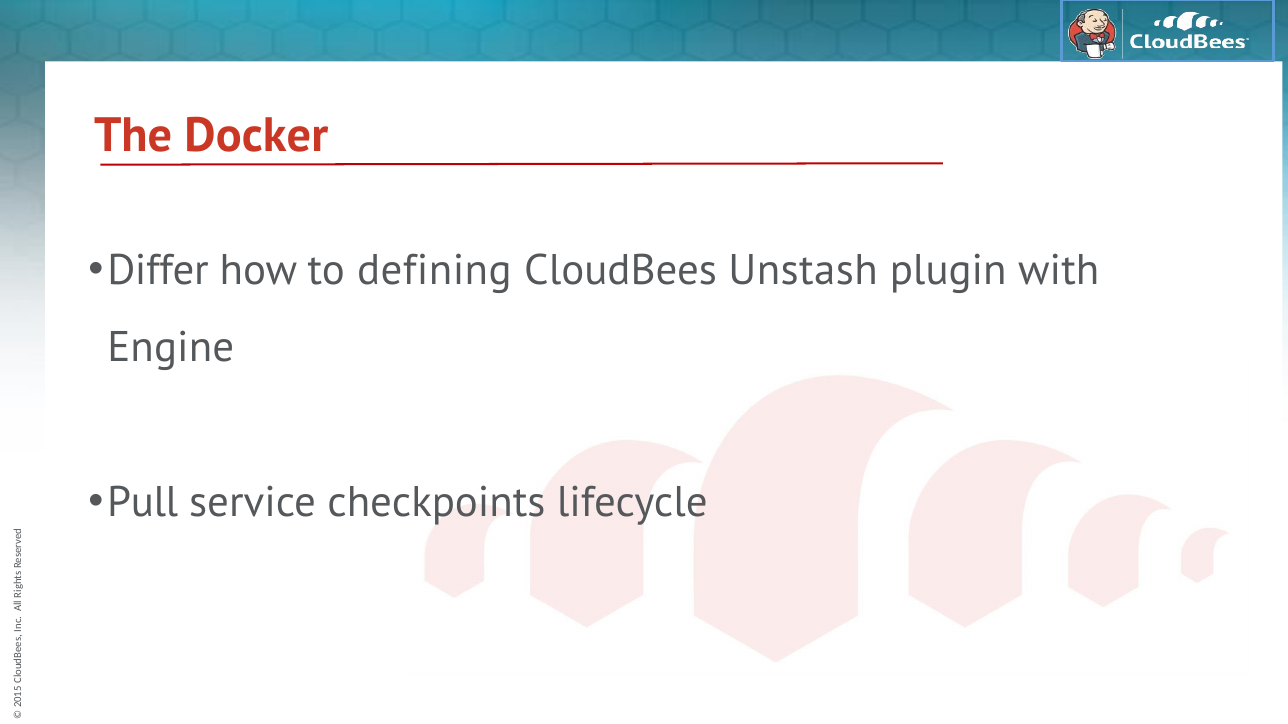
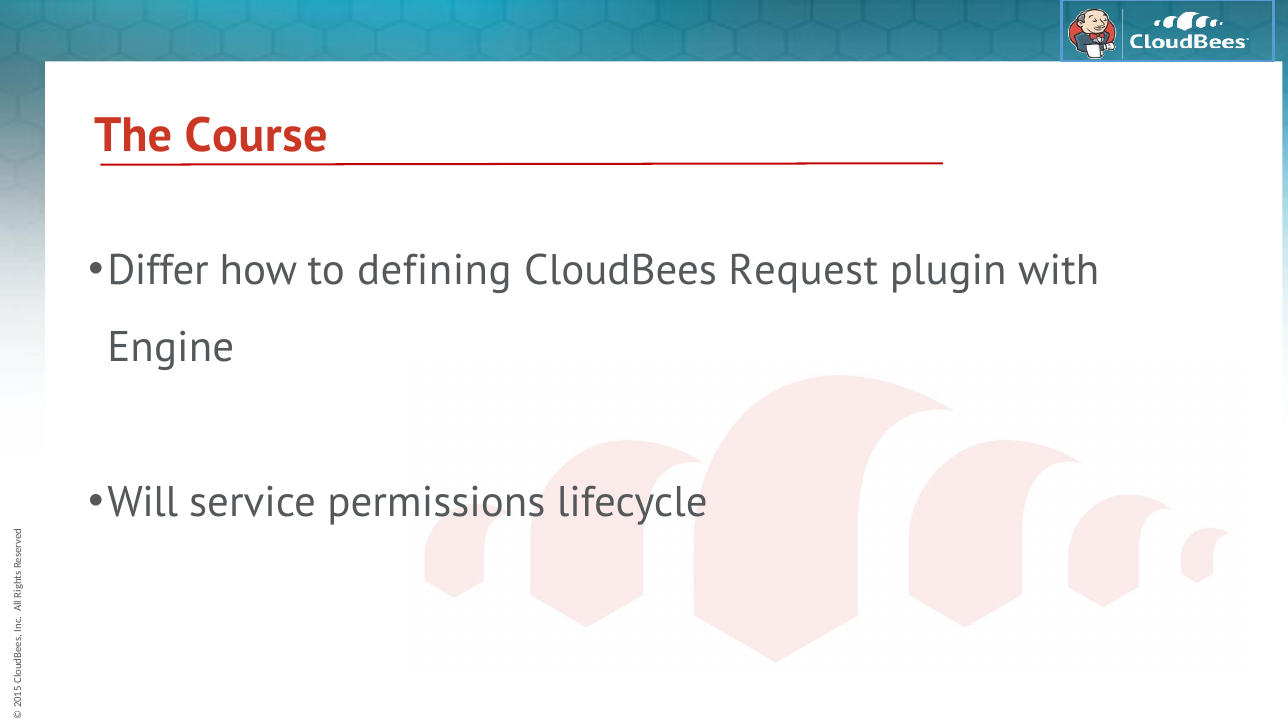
Docker: Docker -> Course
Unstash: Unstash -> Request
Pull: Pull -> Will
checkpoints: checkpoints -> permissions
